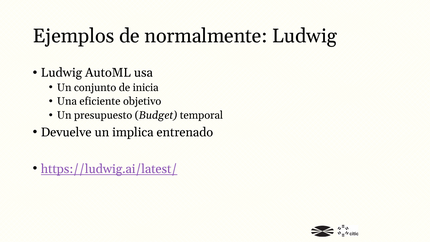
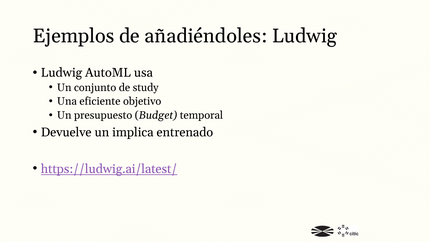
normalmente: normalmente -> añadiéndoles
inicia: inicia -> study
